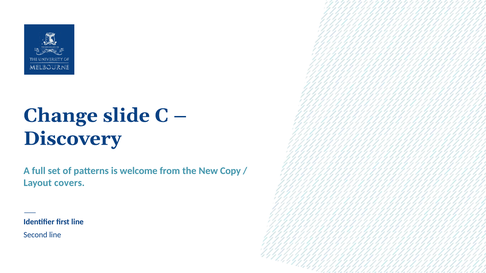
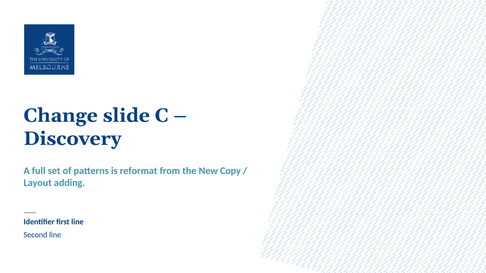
welcome: welcome -> reformat
covers: covers -> adding
